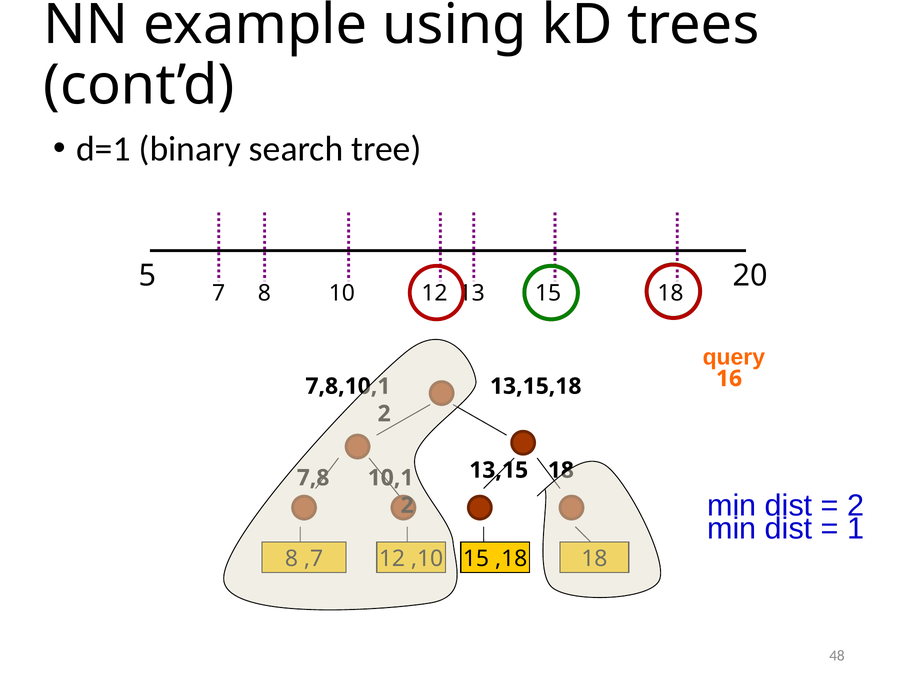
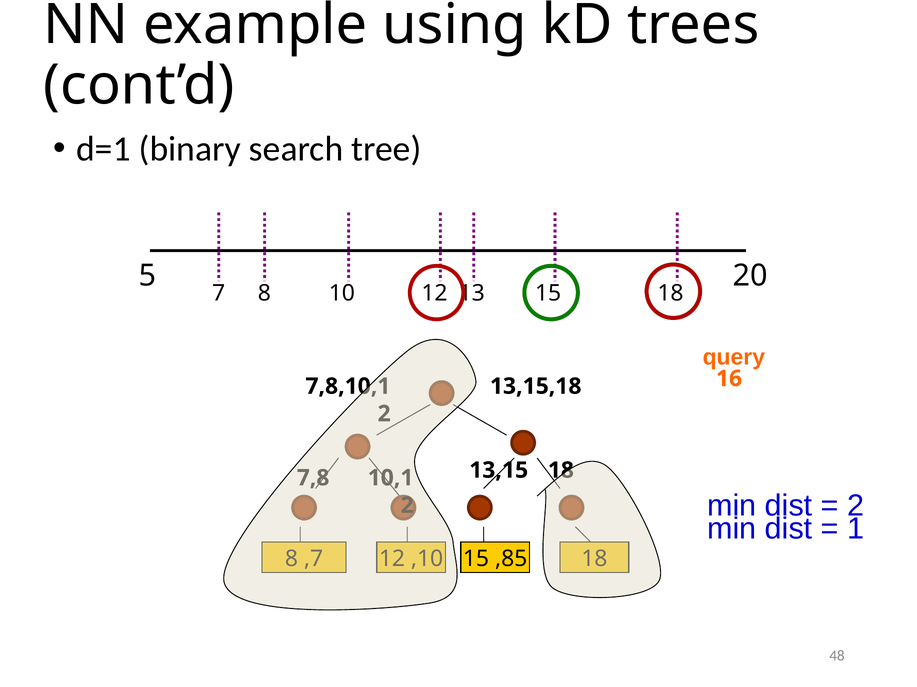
18 at (514, 559): 18 -> 85
